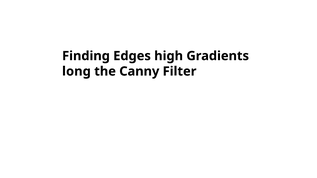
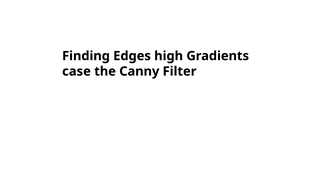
long: long -> case
